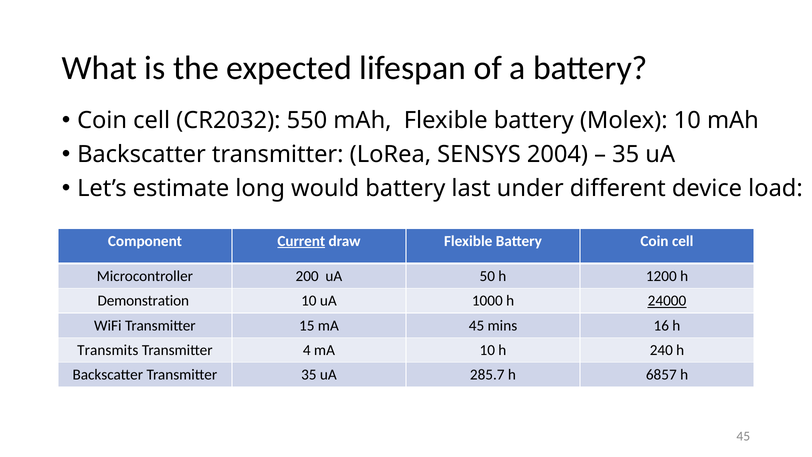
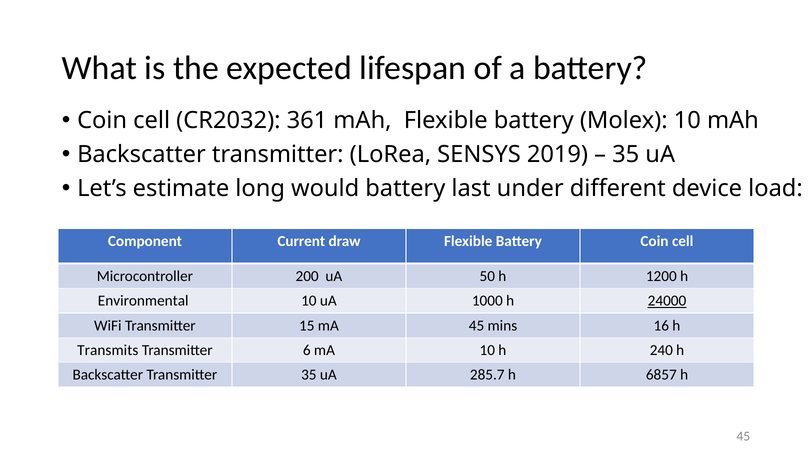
550: 550 -> 361
2004: 2004 -> 2019
Current underline: present -> none
Demonstration: Demonstration -> Environmental
4: 4 -> 6
